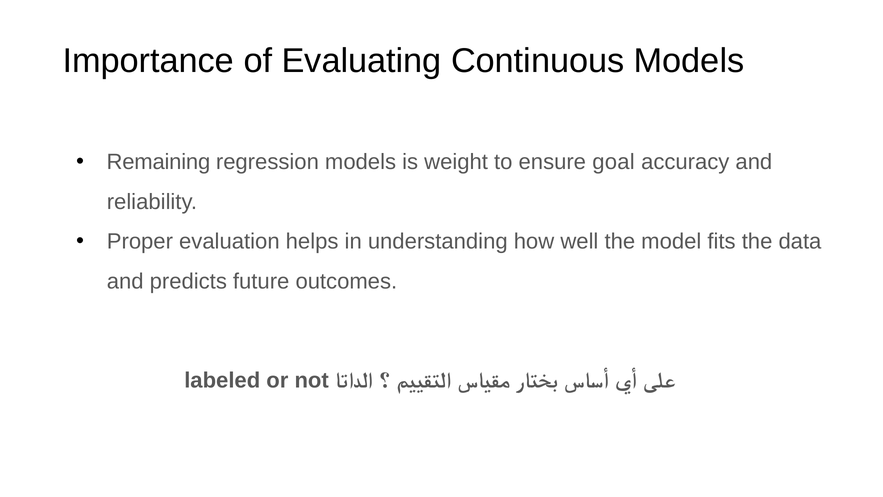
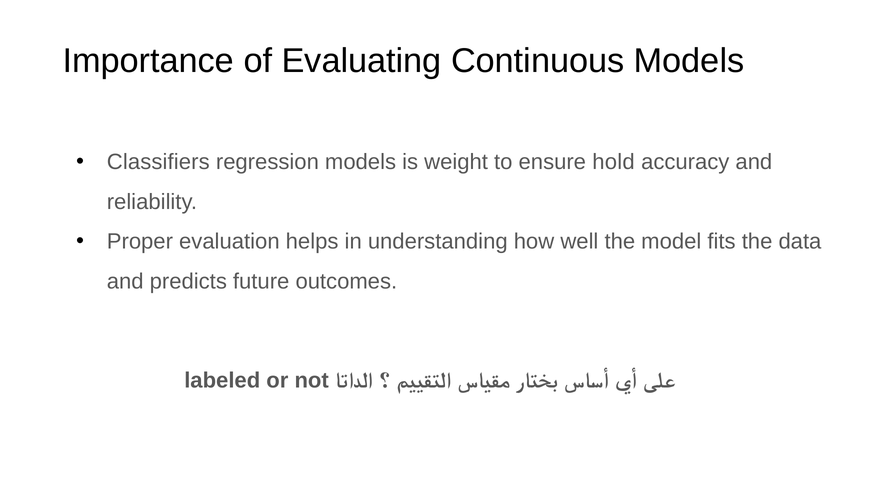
Remaining: Remaining -> Classifiers
goal: goal -> hold
